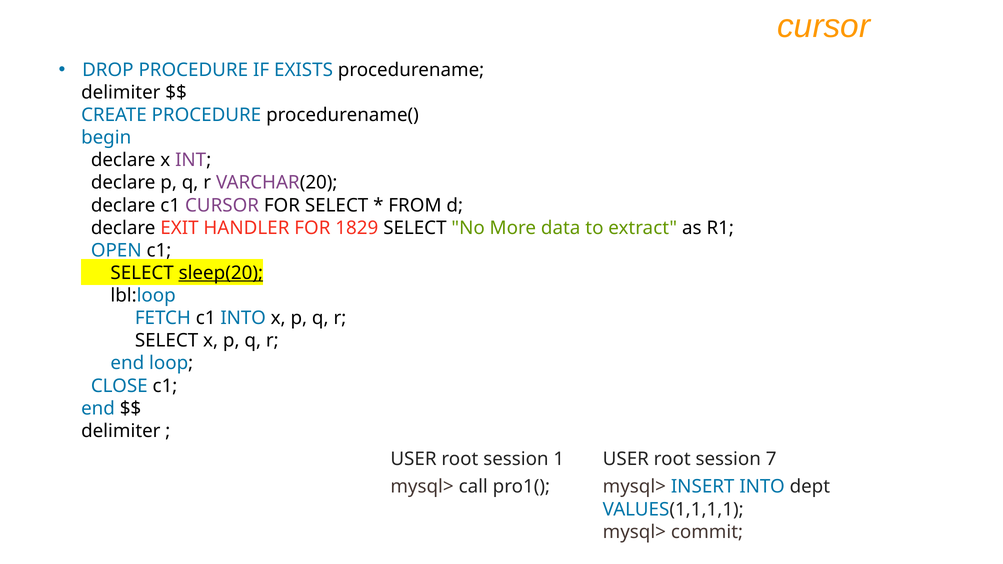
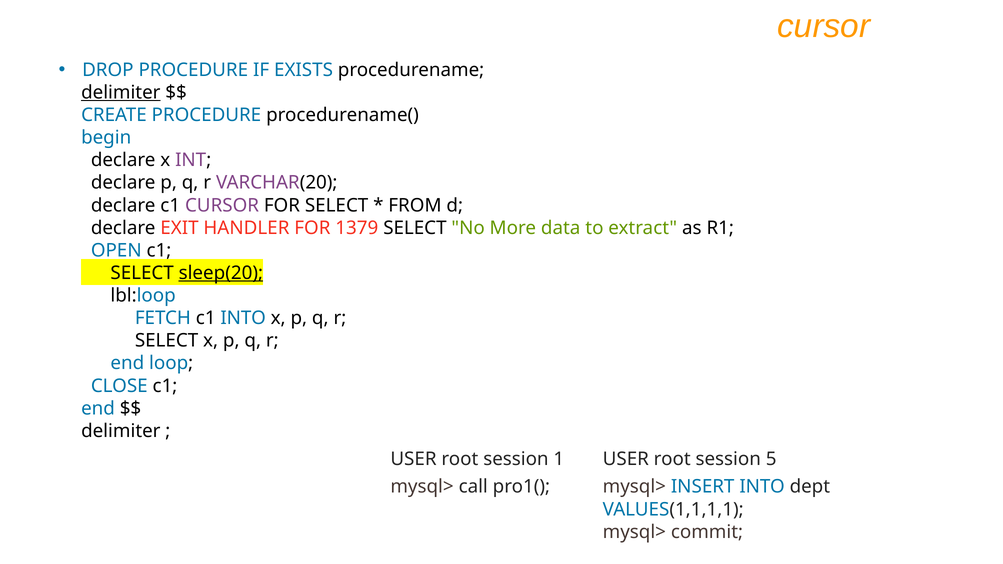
delimiter at (121, 93) underline: none -> present
1829: 1829 -> 1379
7: 7 -> 5
